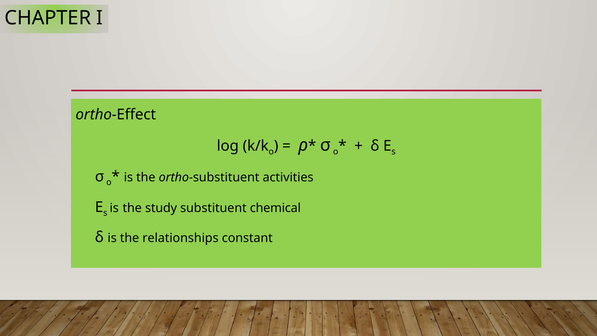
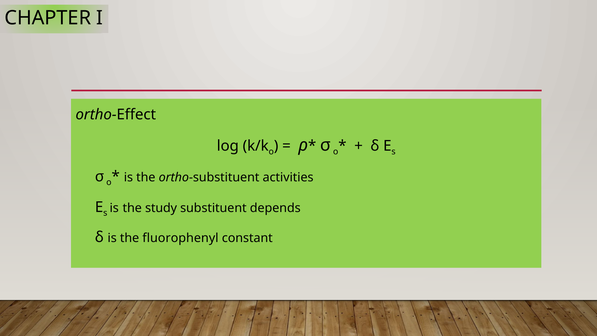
chemical: chemical -> depends
relationships: relationships -> fluorophenyl
